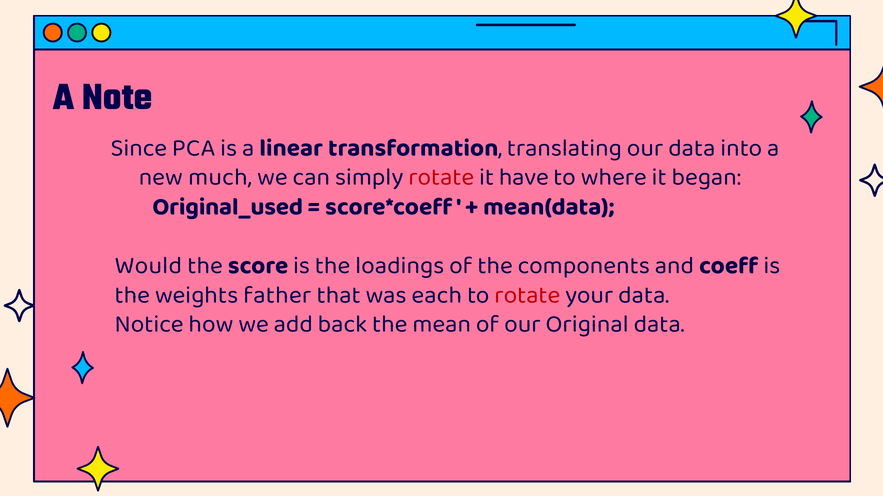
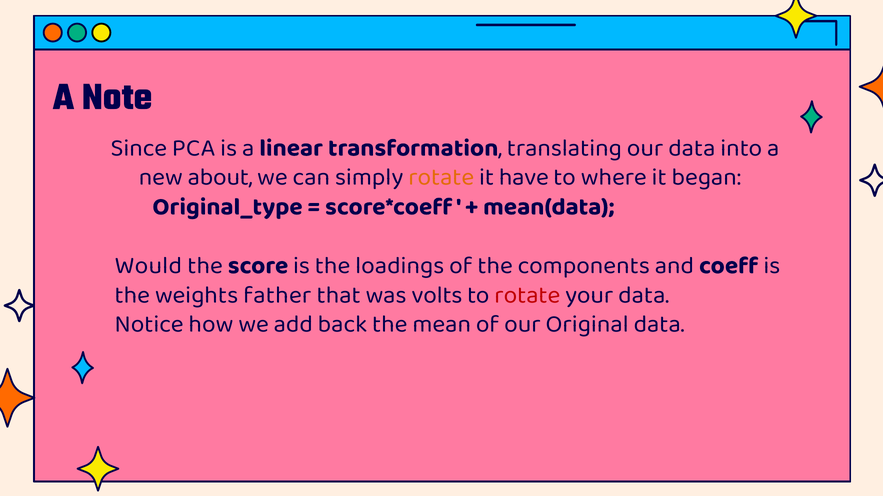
much: much -> about
rotate at (441, 177) colour: red -> orange
Original_used: Original_used -> Original_type
each: each -> volts
